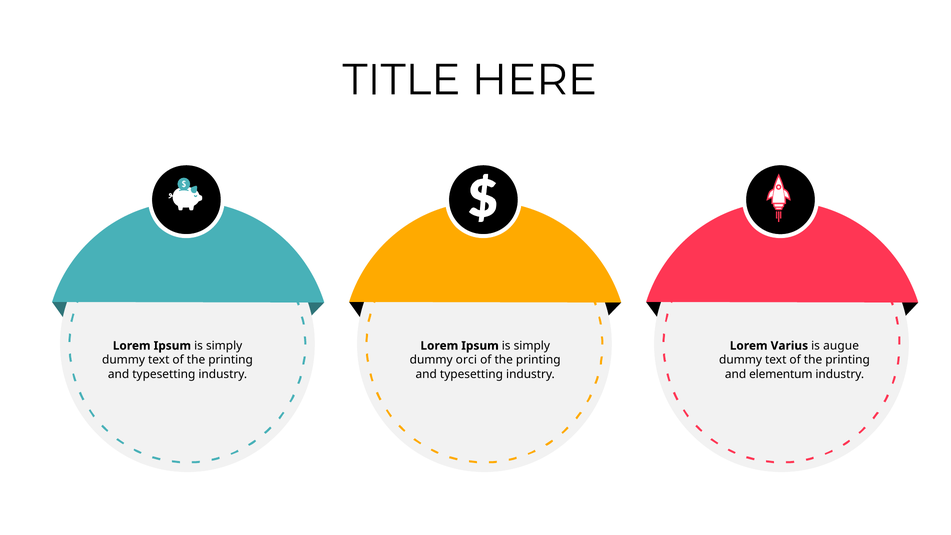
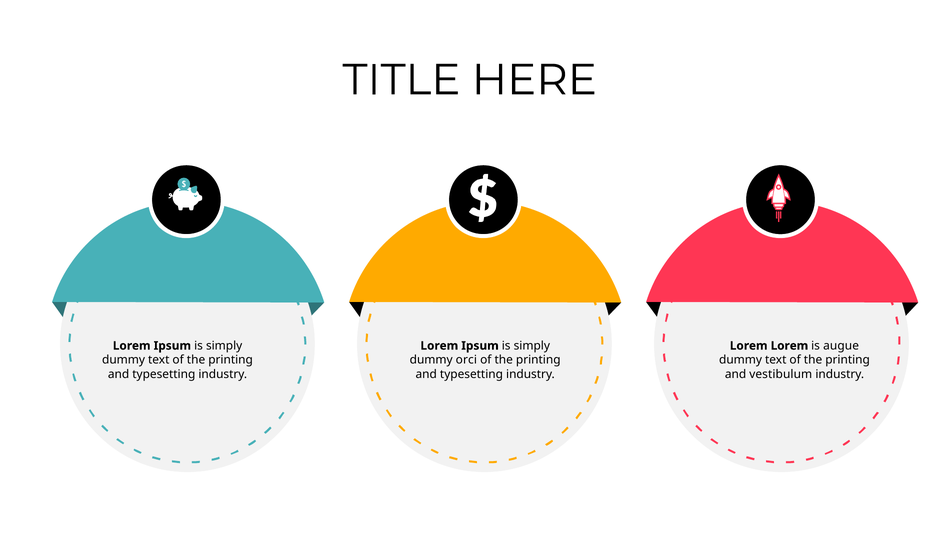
Lorem Varius: Varius -> Lorem
elementum: elementum -> vestibulum
